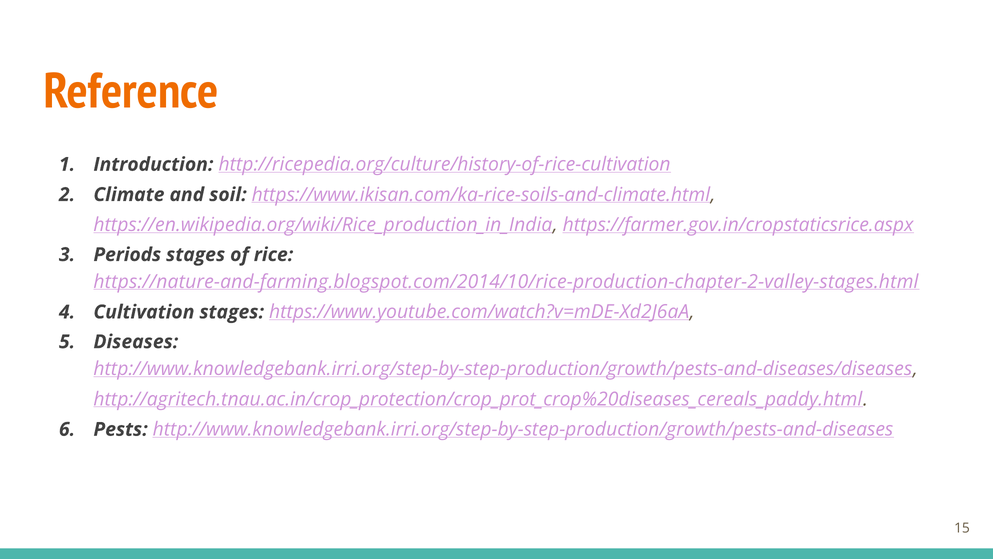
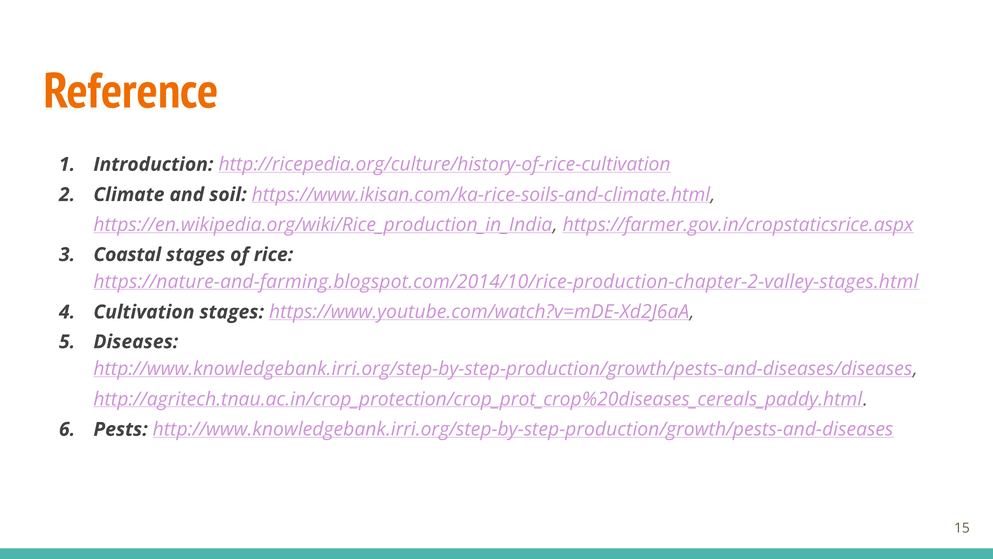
Periods: Periods -> Coastal
